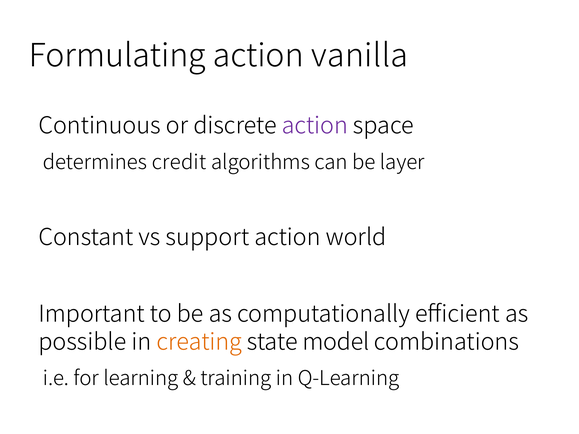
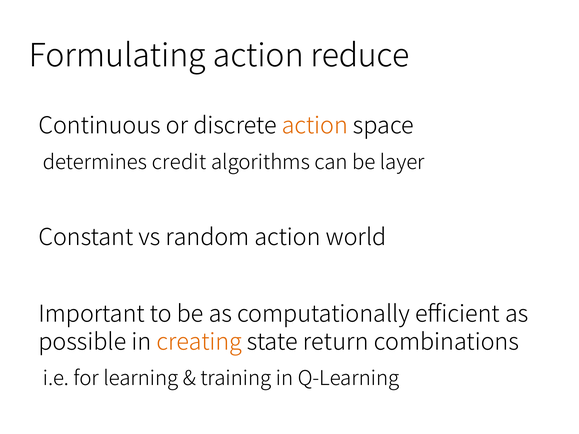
vanilla: vanilla -> reduce
action at (315, 126) colour: purple -> orange
support: support -> random
model: model -> return
